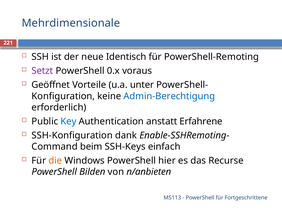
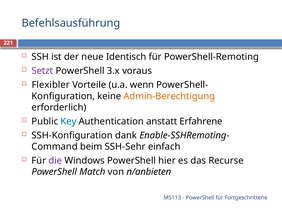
Mehrdimensionale: Mehrdimensionale -> Befehlsausführung
0.x: 0.x -> 3.x
Geöffnet: Geöffnet -> Flexibler
unter: unter -> wenn
Admin-Berechtigung colour: blue -> orange
SSH-Keys: SSH-Keys -> SSH-Sehr
die colour: orange -> purple
Bilden: Bilden -> Match
